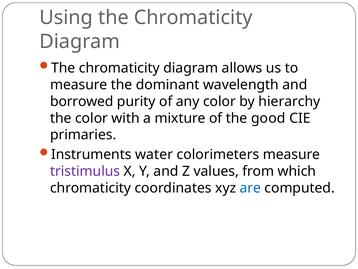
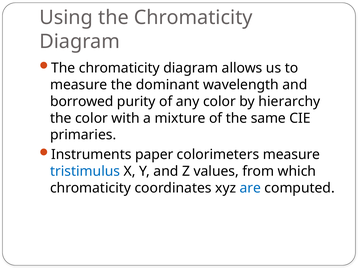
good: good -> same
water: water -> paper
tristimulus colour: purple -> blue
